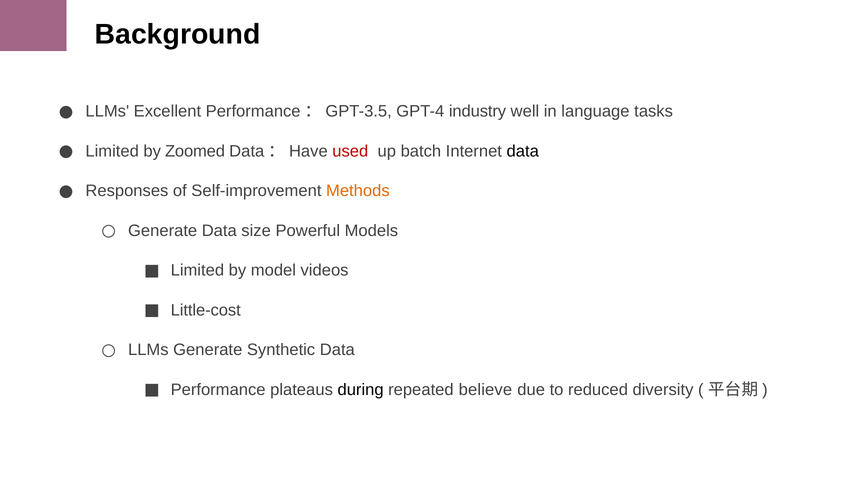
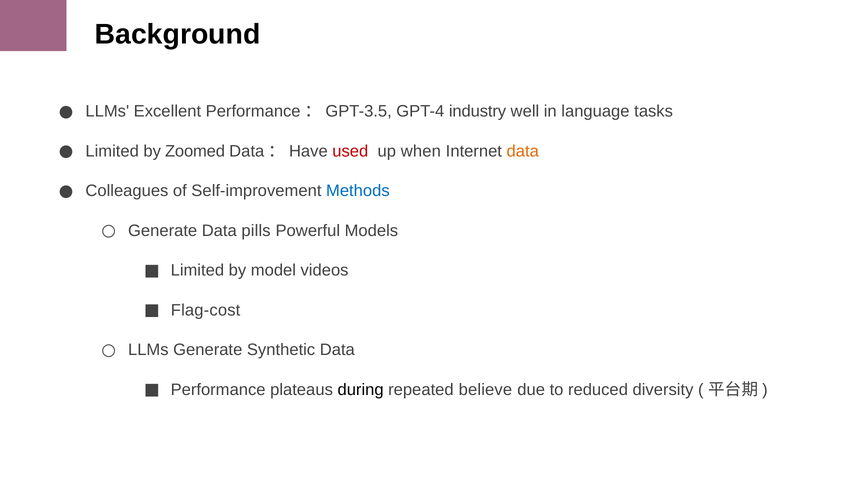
batch: batch -> when
data at (523, 151) colour: black -> orange
Responses: Responses -> Colleagues
Methods colour: orange -> blue
size: size -> pills
Little-cost: Little-cost -> Flag-cost
